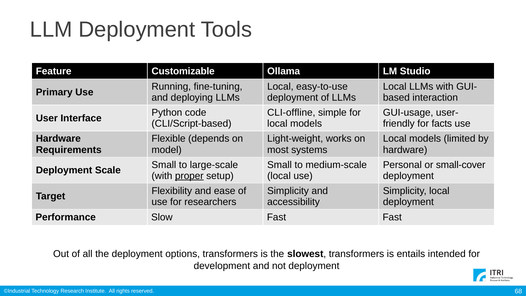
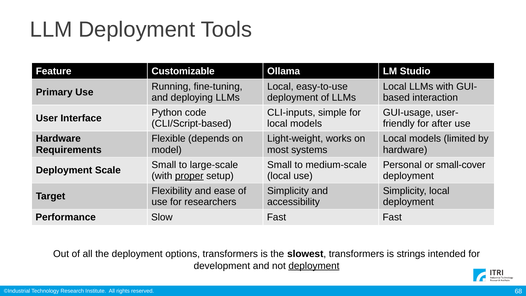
CLI-offline: CLI-offline -> CLI-inputs
facts: facts -> after
entails: entails -> strings
deployment at (314, 266) underline: none -> present
